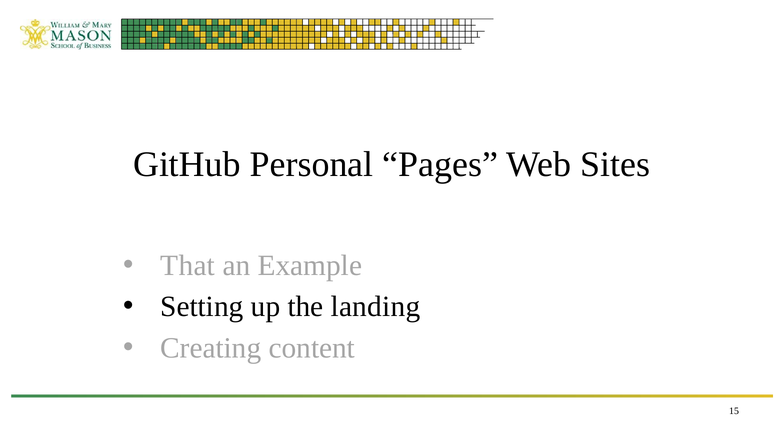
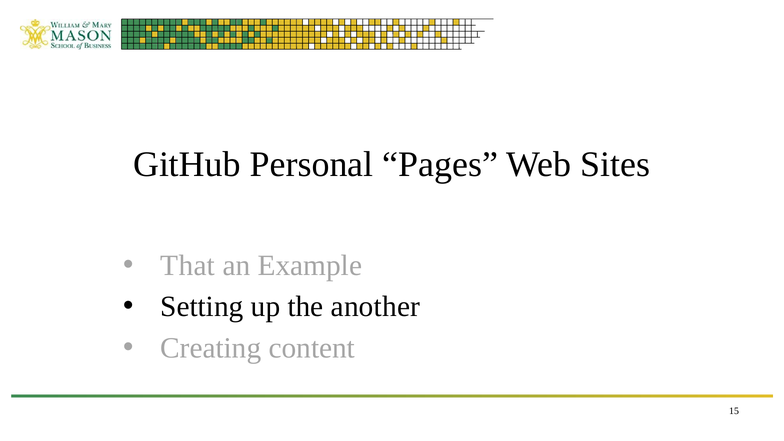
landing: landing -> another
